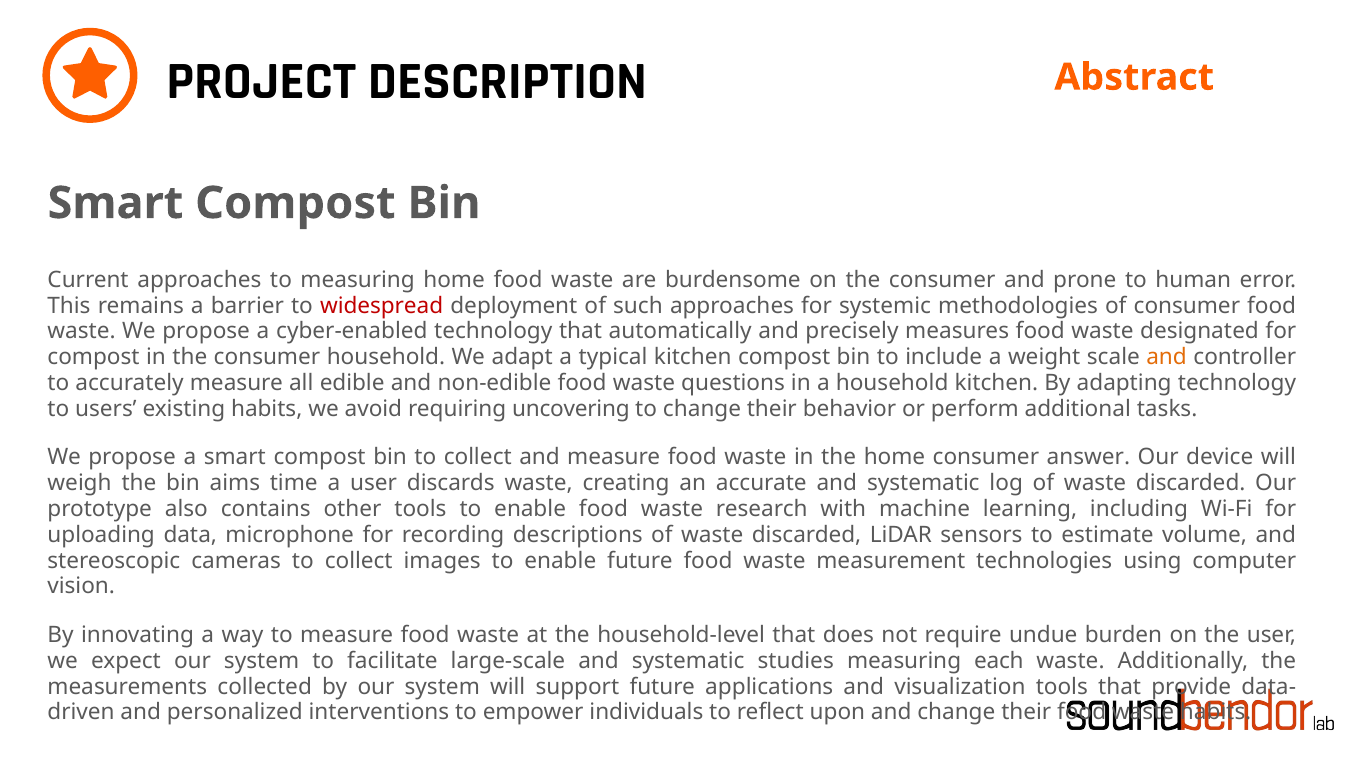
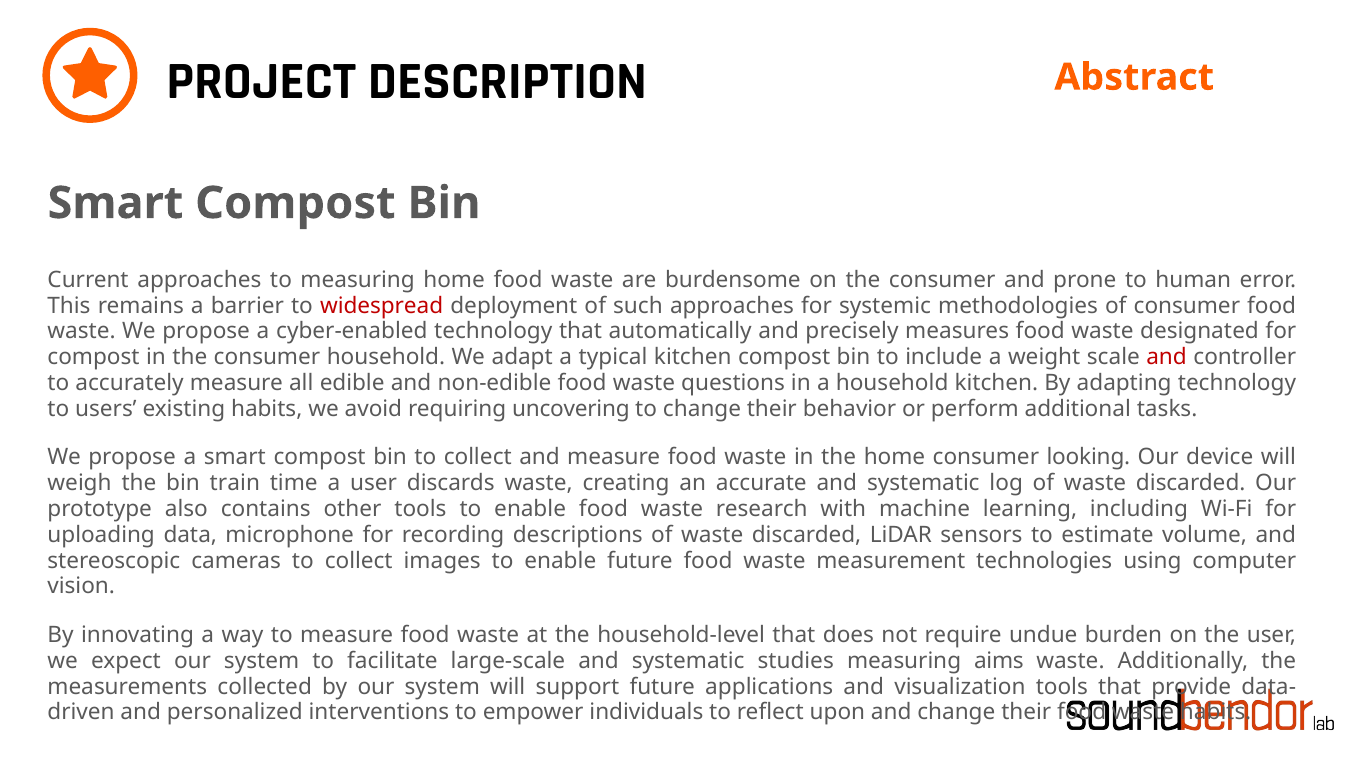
and at (1167, 357) colour: orange -> red
answer: answer -> looking
aims: aims -> train
each: each -> aims
